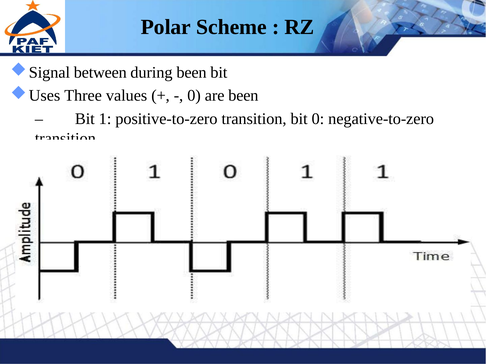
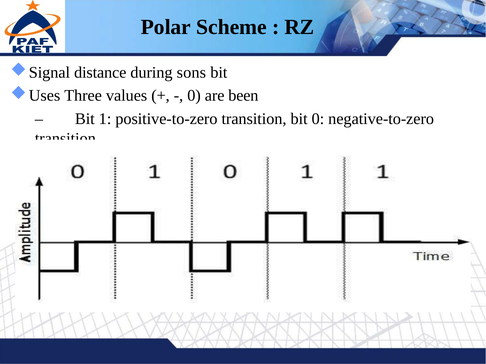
between: between -> distance
during been: been -> sons
